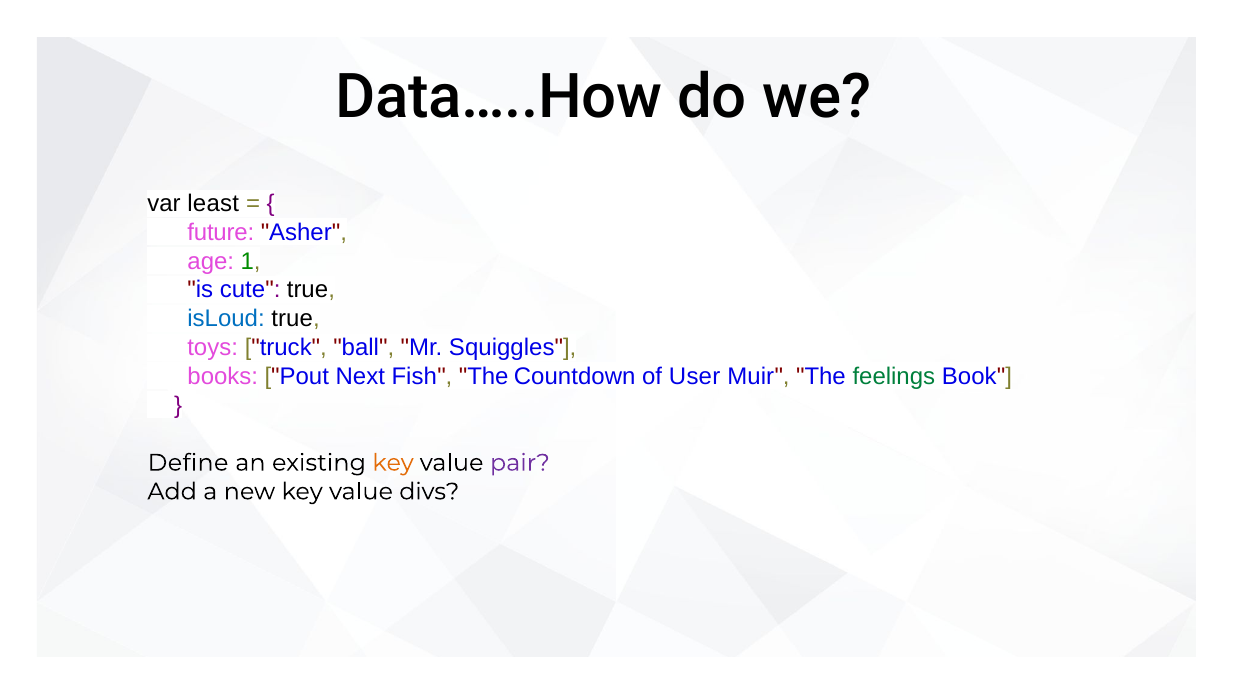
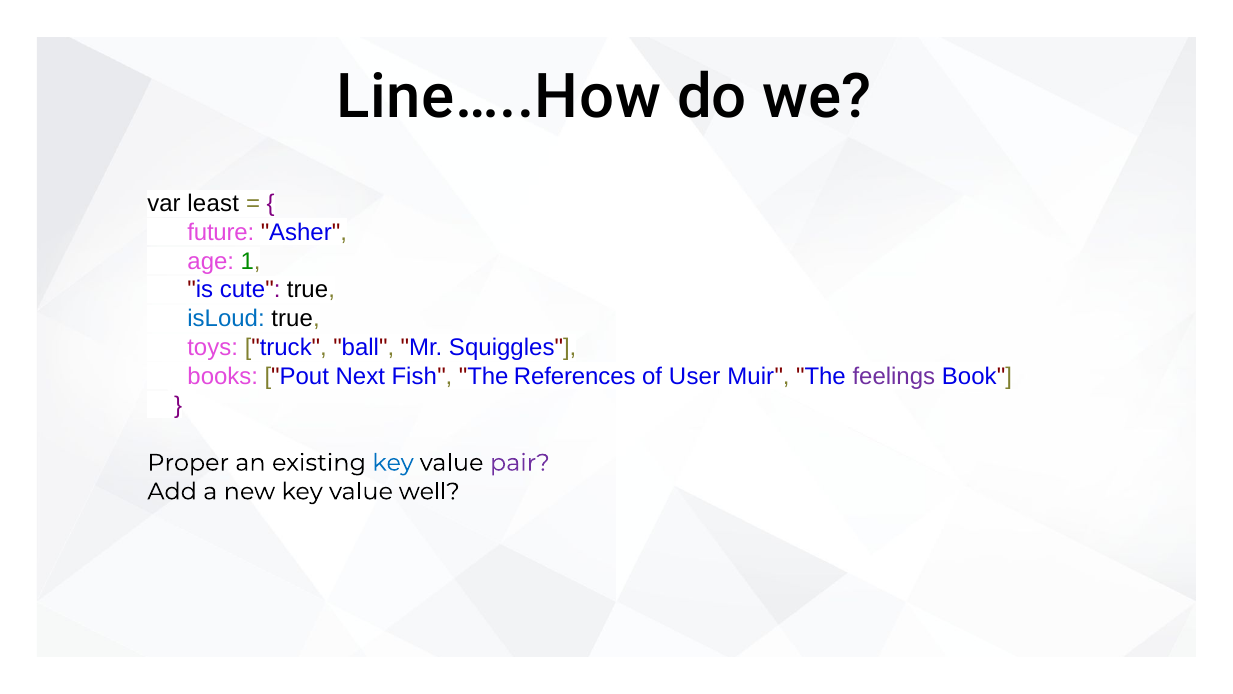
Data…..How: Data…..How -> Line…..How
Countdown: Countdown -> References
feelings colour: green -> purple
Define: Define -> Proper
key at (393, 462) colour: orange -> blue
divs: divs -> well
